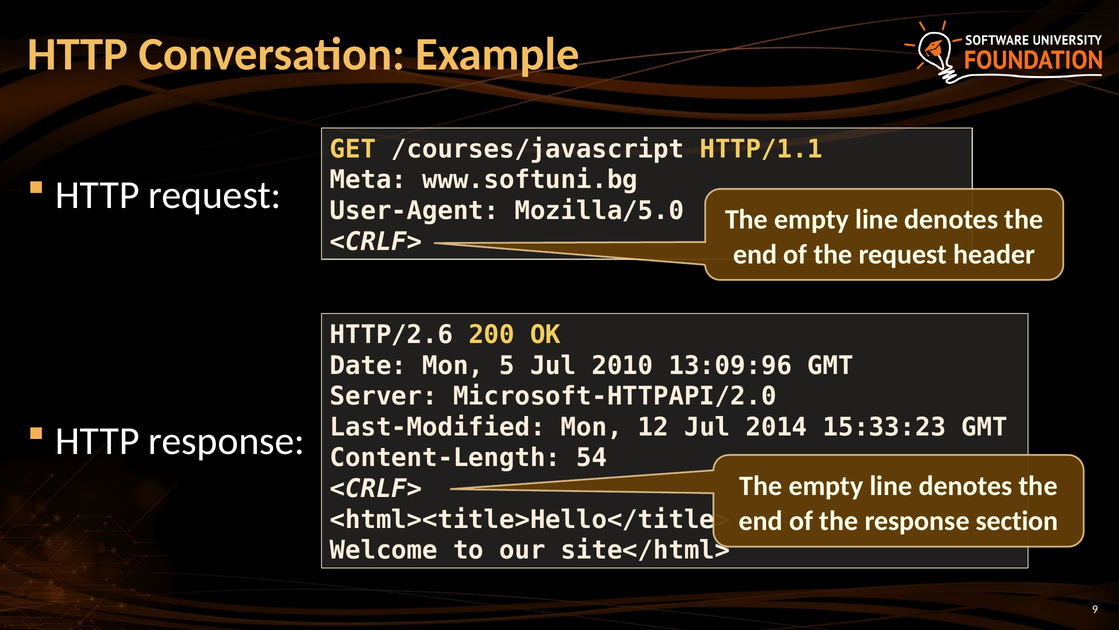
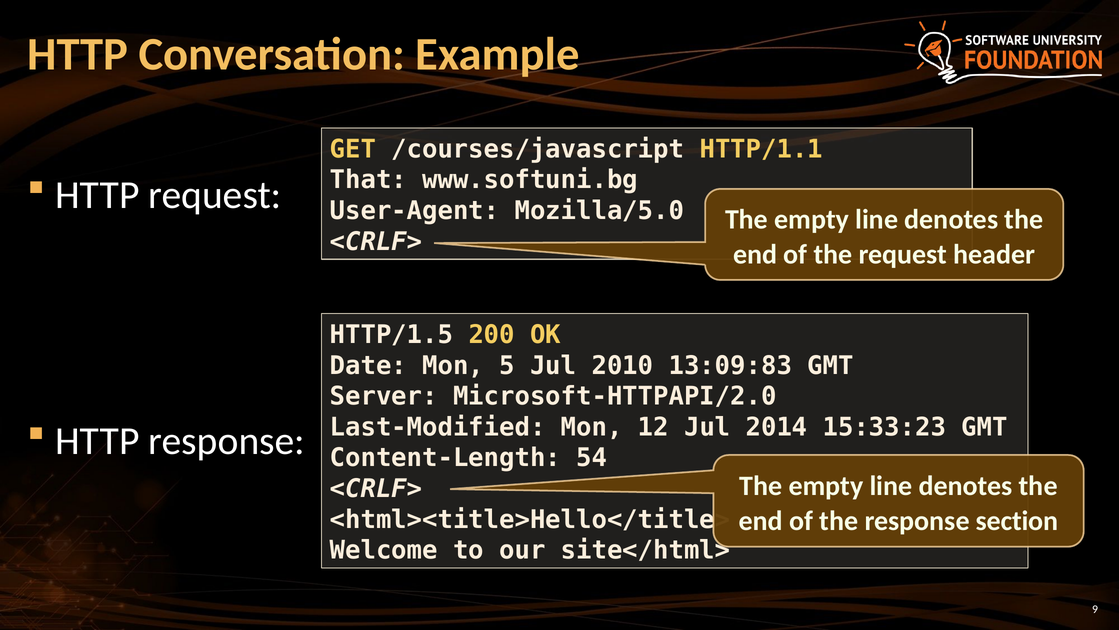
Meta: Meta -> That
HTTP/2.6: HTTP/2.6 -> HTTP/1.5
13:09:96: 13:09:96 -> 13:09:83
